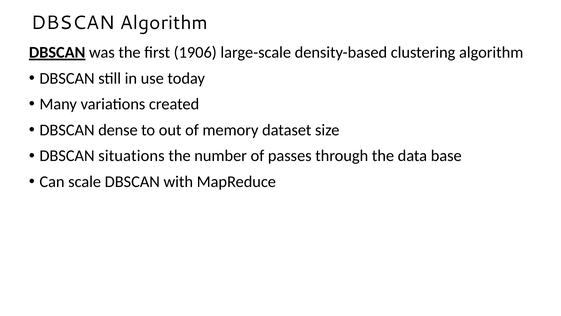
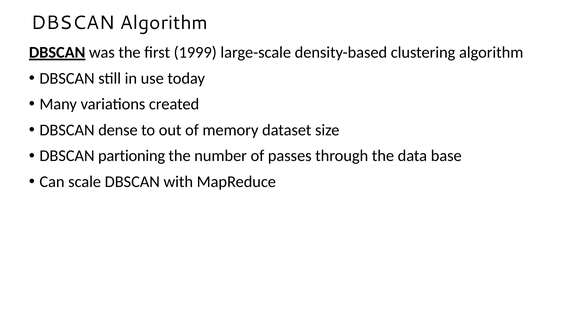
1906: 1906 -> 1999
situations: situations -> partioning
